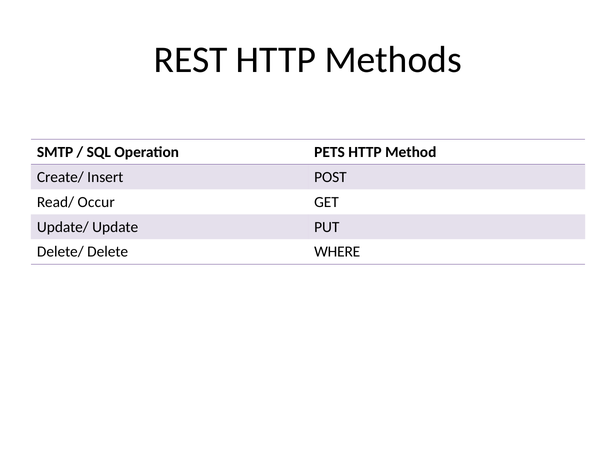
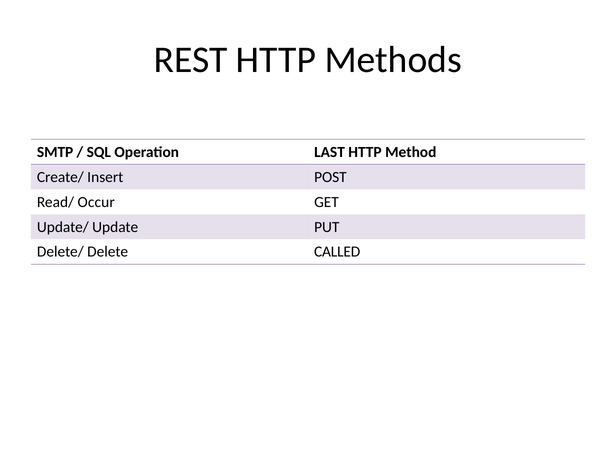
PETS: PETS -> LAST
WHERE: WHERE -> CALLED
